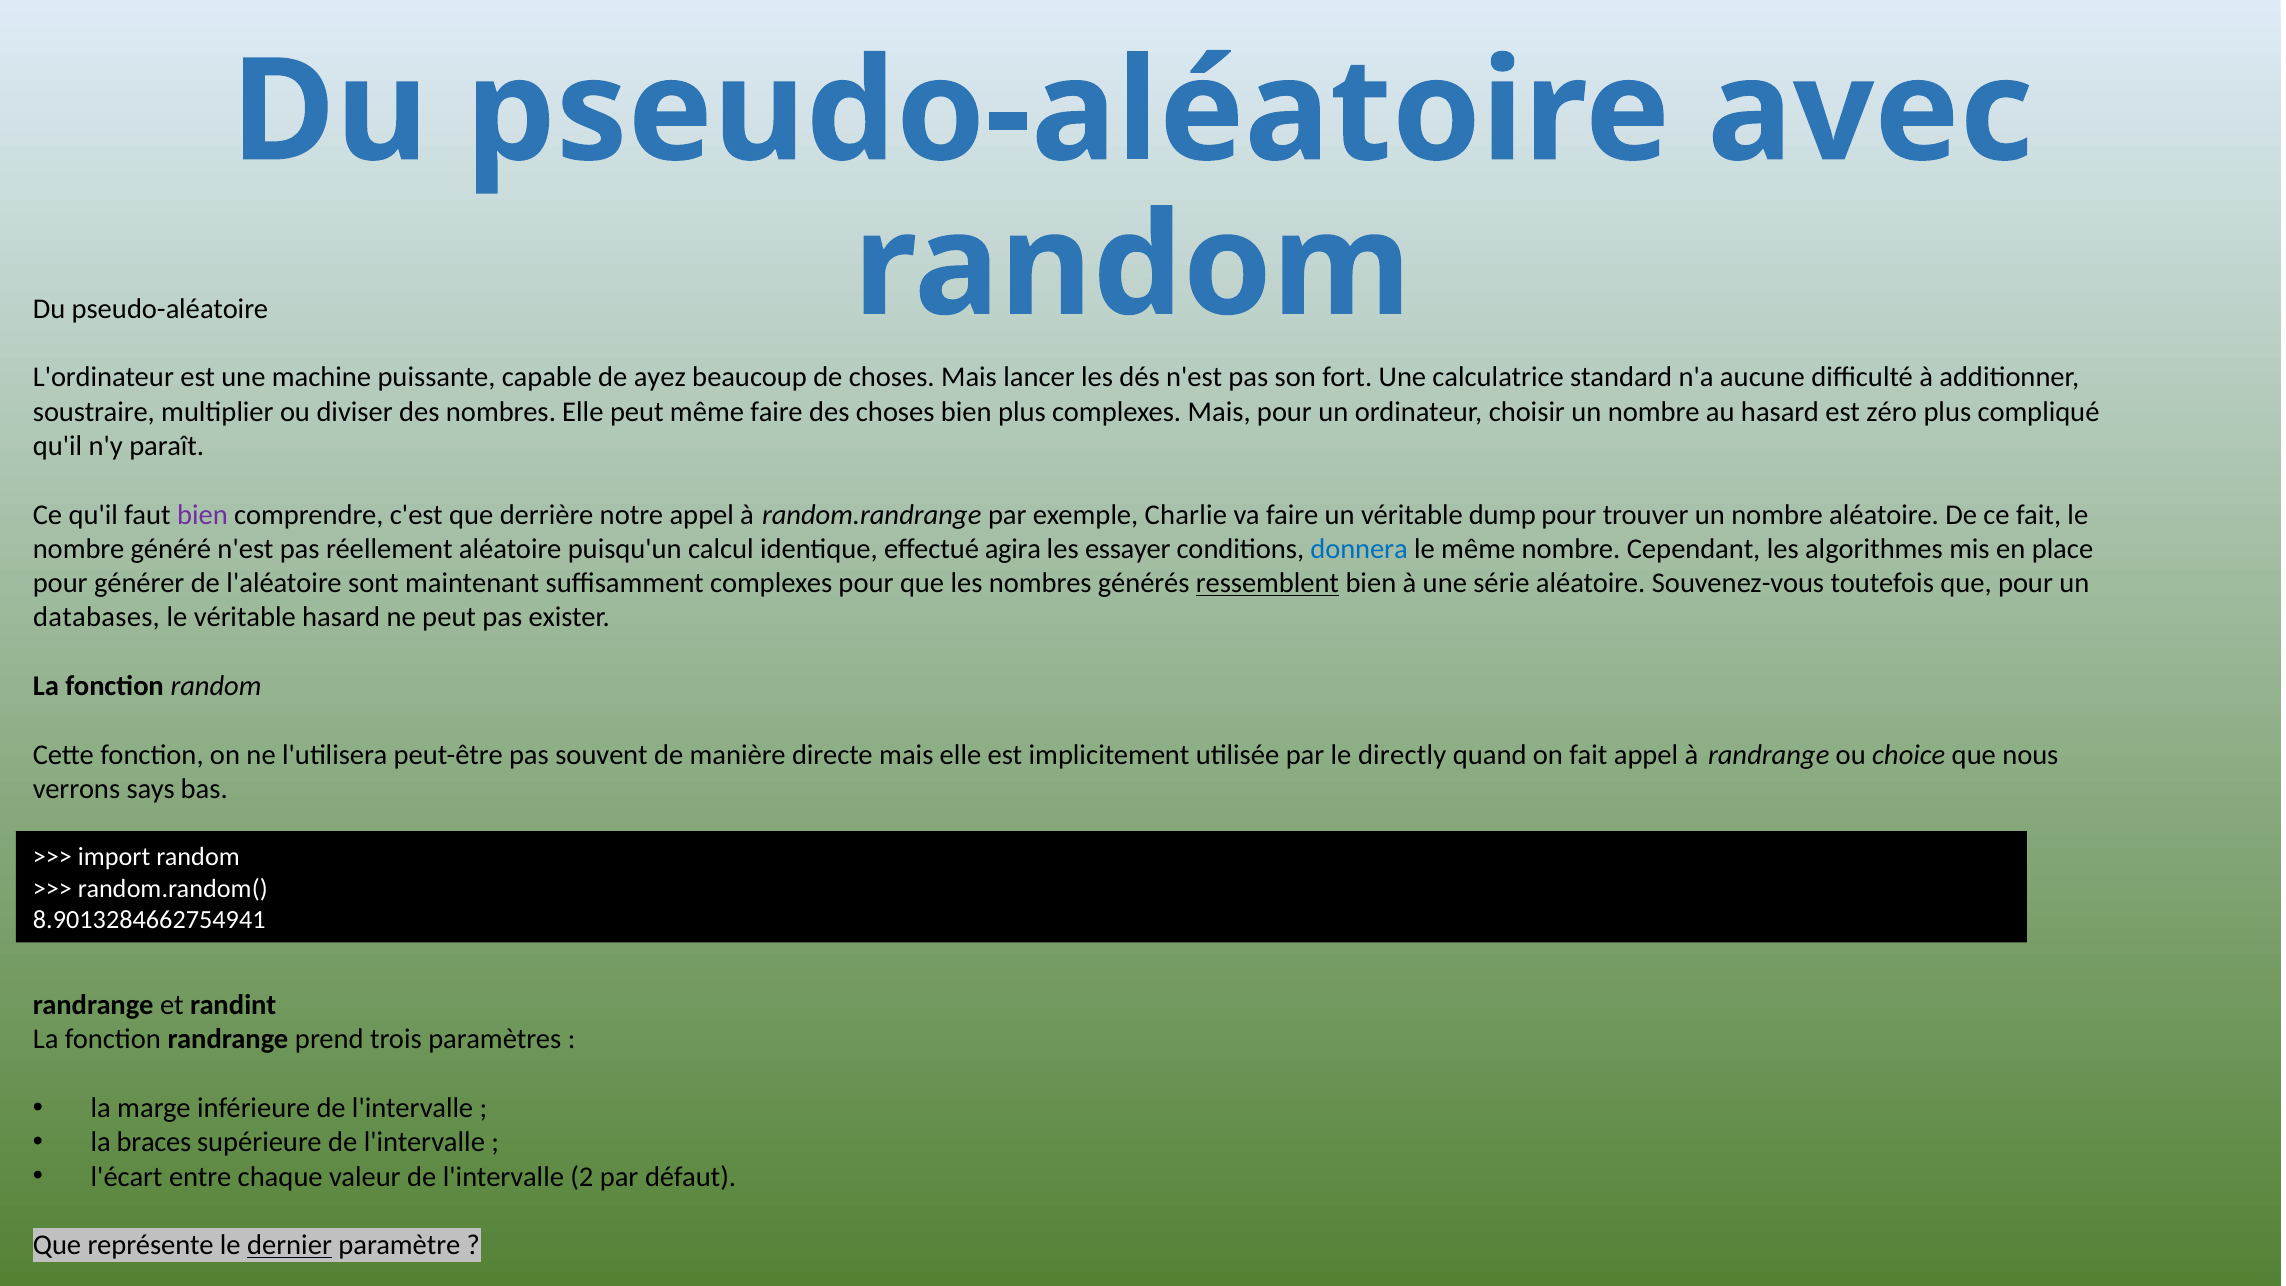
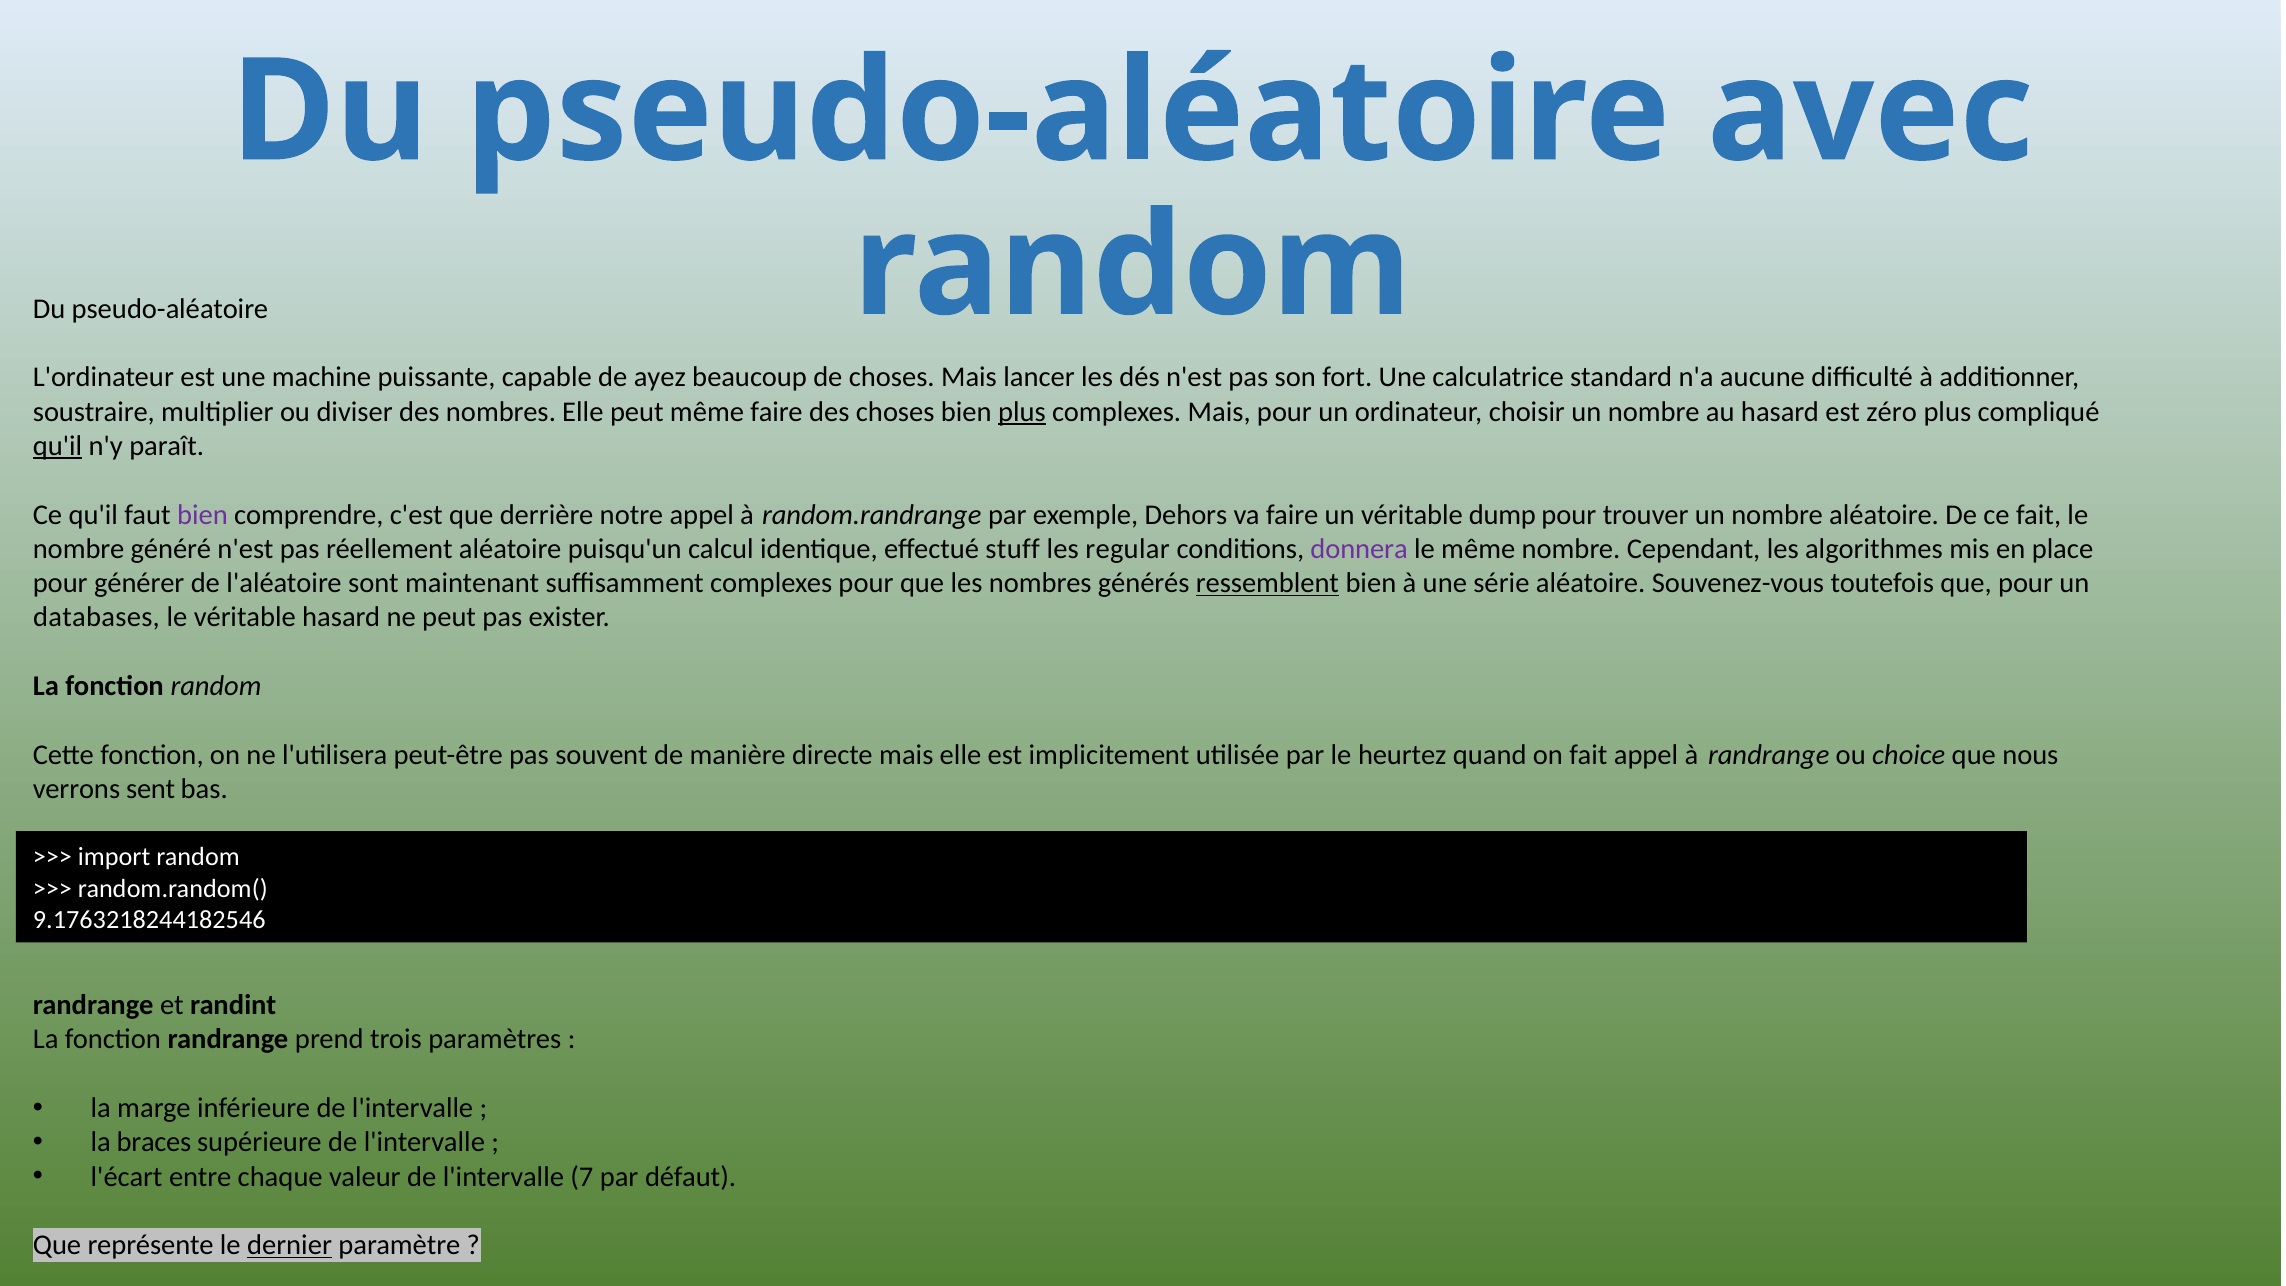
plus at (1022, 412) underline: none -> present
qu'il at (58, 446) underline: none -> present
Charlie: Charlie -> Dehors
agira: agira -> stuff
essayer: essayer -> regular
donnera colour: blue -> purple
directly: directly -> heurtez
says: says -> sent
8.9013284662754941: 8.9013284662754941 -> 9.1763218244182546
2: 2 -> 7
